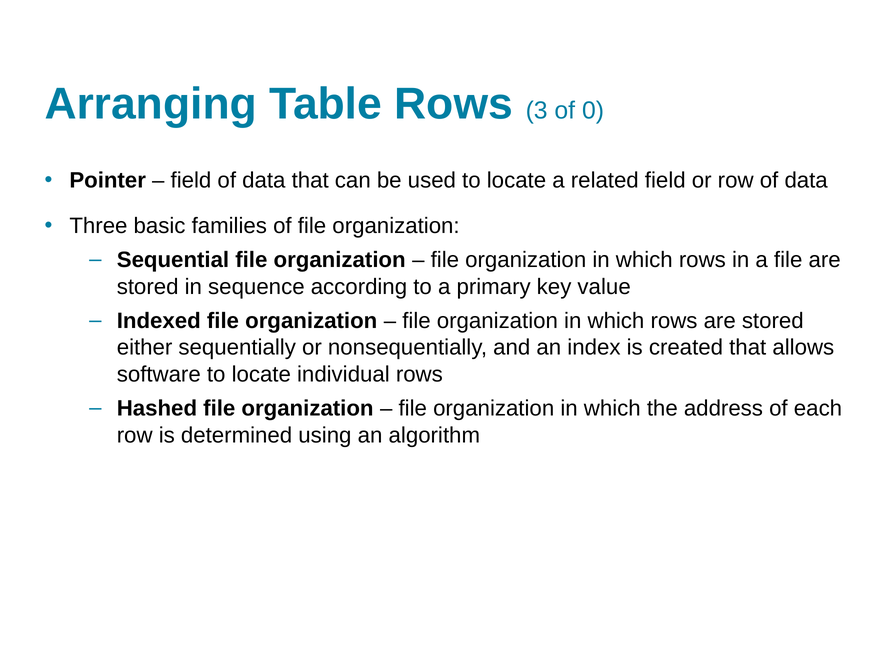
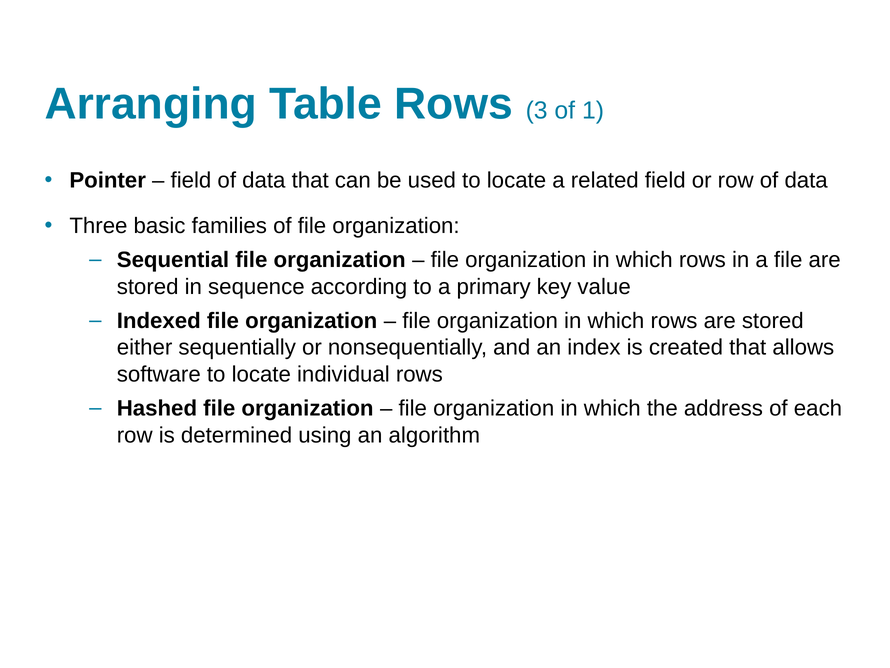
0: 0 -> 1
